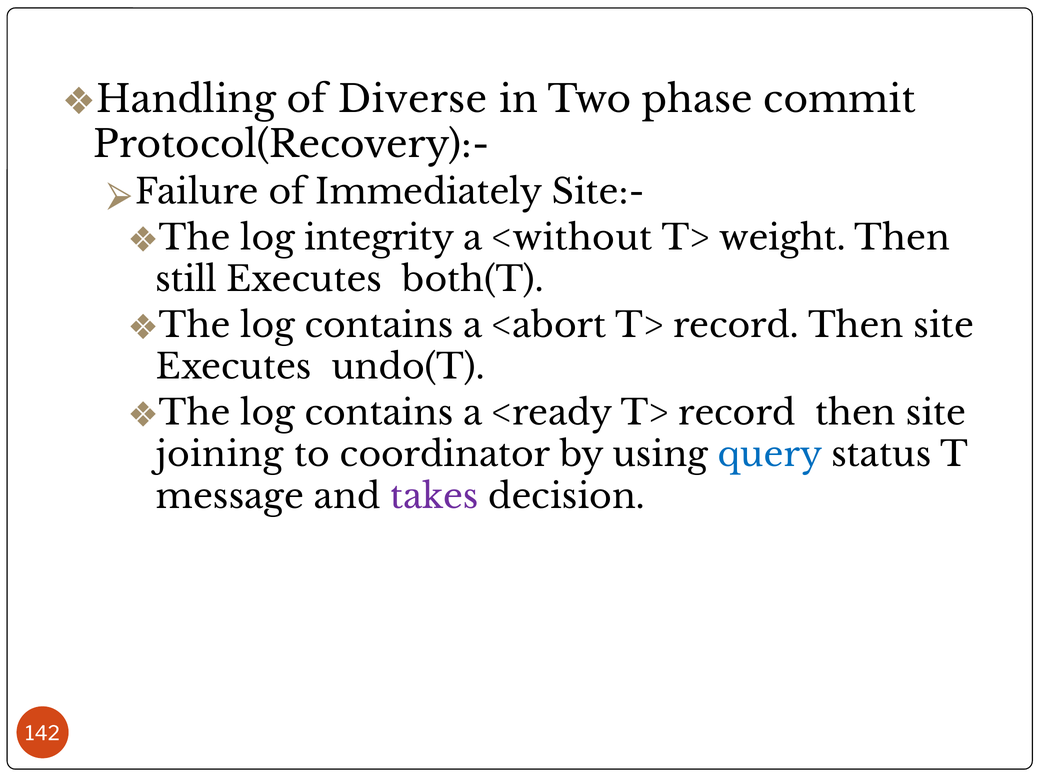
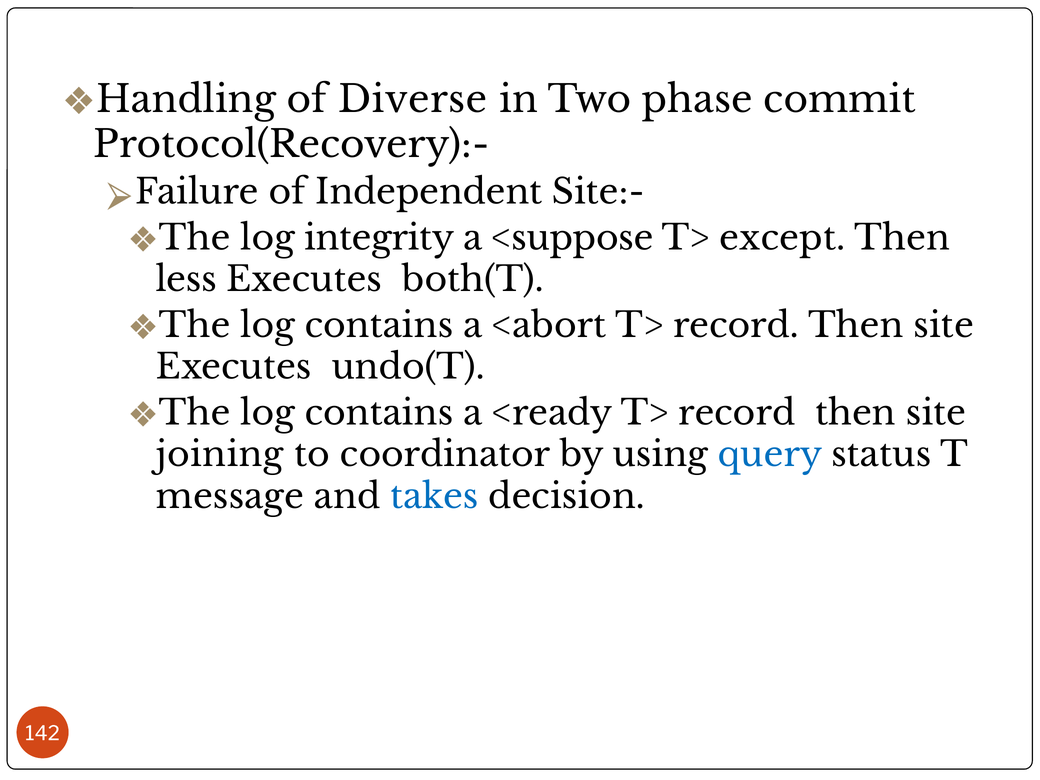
Immediately: Immediately -> Independent
<without: <without -> <suppose
weight: weight -> except
still: still -> less
takes colour: purple -> blue
